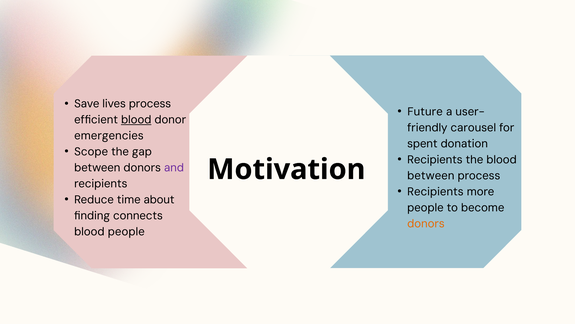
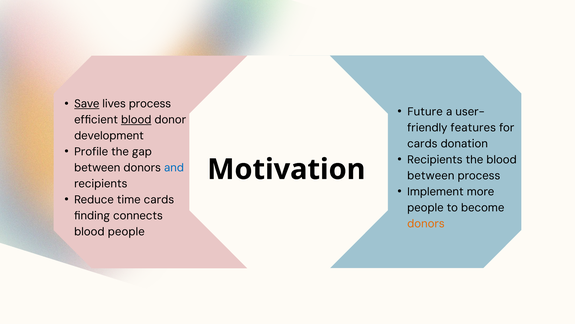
Save underline: none -> present
carousel: carousel -> features
emergencies: emergencies -> development
spent at (422, 144): spent -> cards
Scope: Scope -> Profile
and colour: purple -> blue
Recipients at (435, 191): Recipients -> Implement
time about: about -> cards
